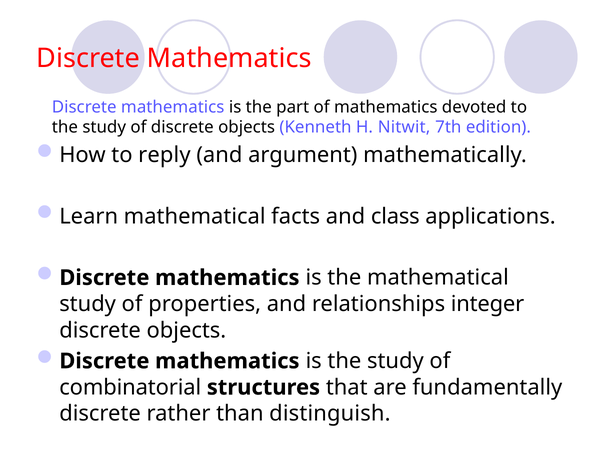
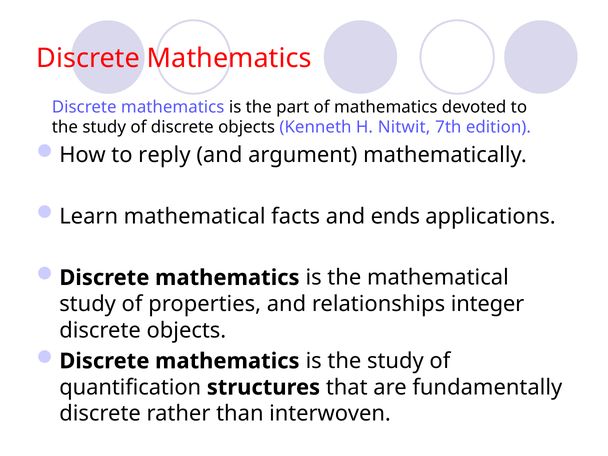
class: class -> ends
combinatorial: combinatorial -> quantification
distinguish: distinguish -> interwoven
